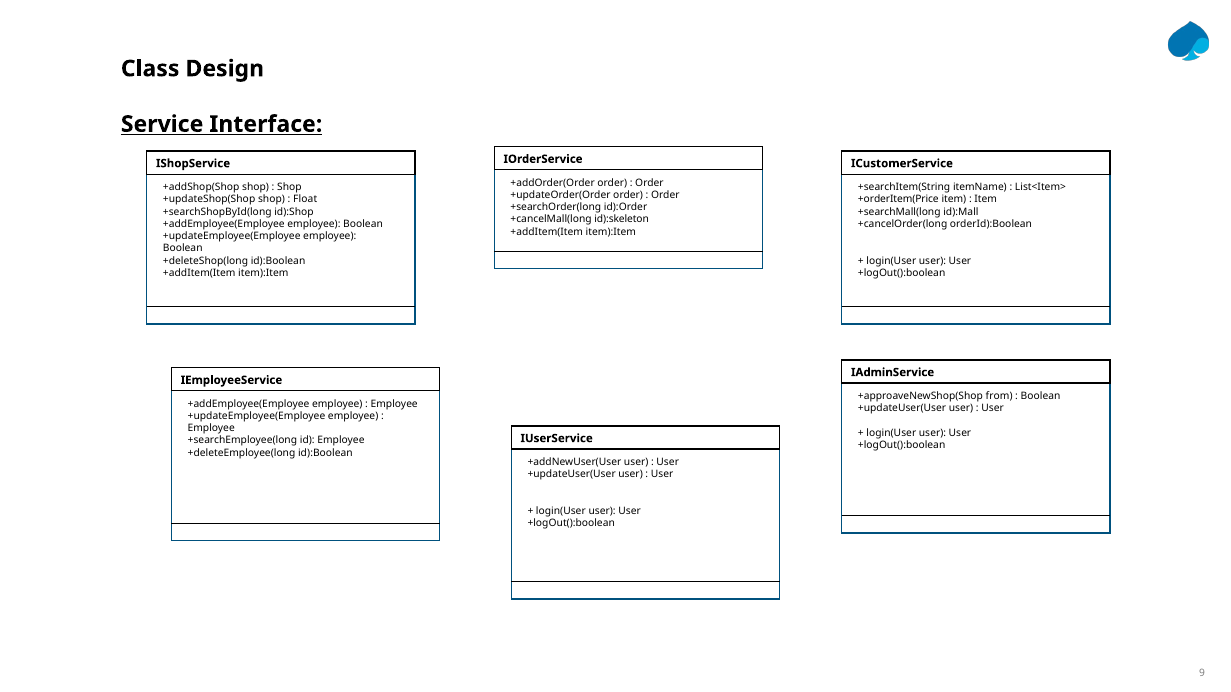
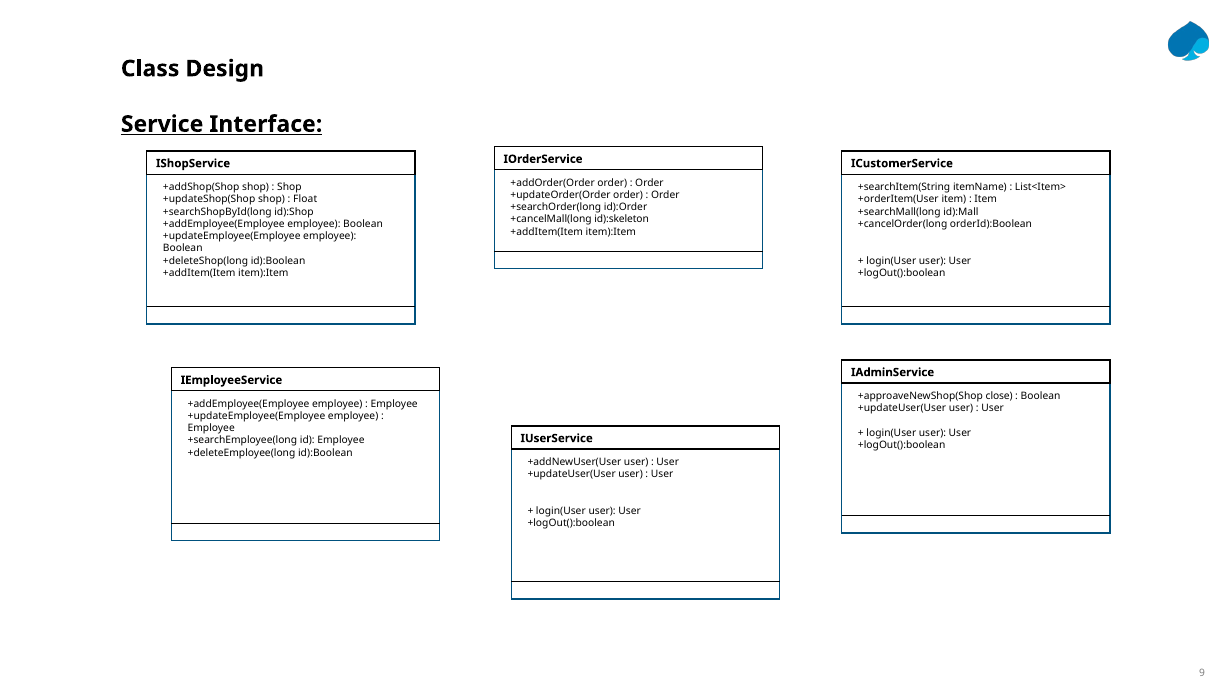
+orderItem(Price: +orderItem(Price -> +orderItem(User
from: from -> close
